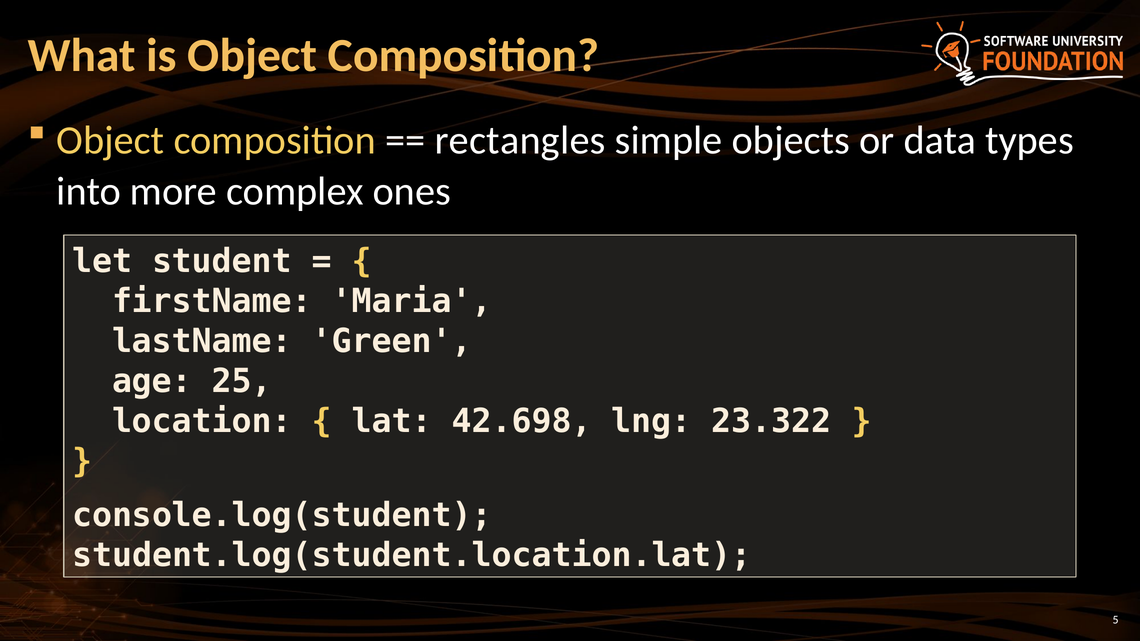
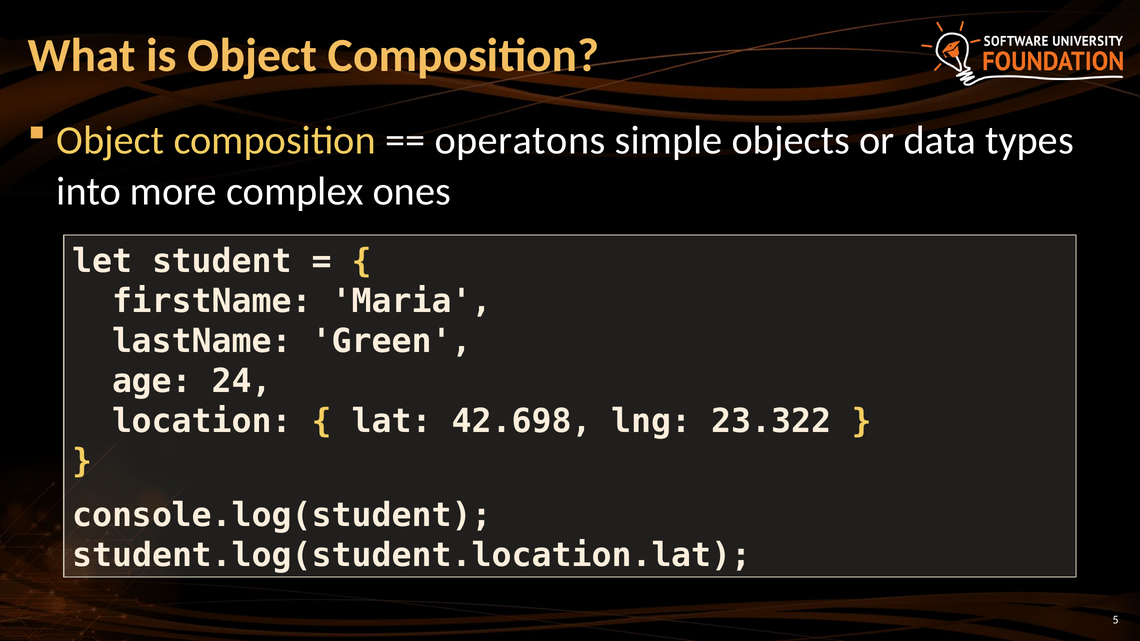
rectangles: rectangles -> operatons
25: 25 -> 24
